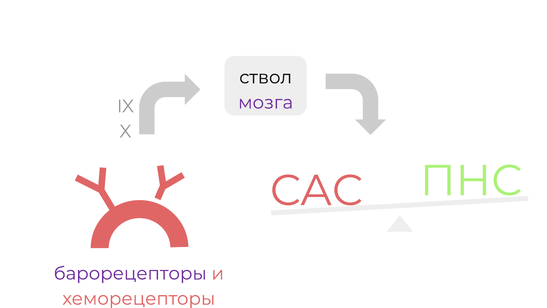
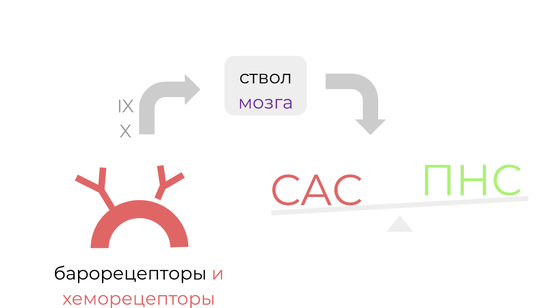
барорецепторы colour: purple -> black
